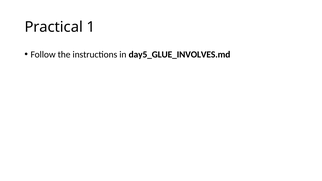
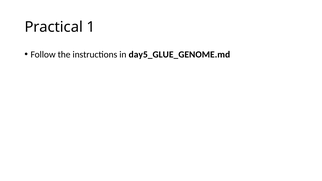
day5_GLUE_INVOLVES.md: day5_GLUE_INVOLVES.md -> day5_GLUE_GENOME.md
